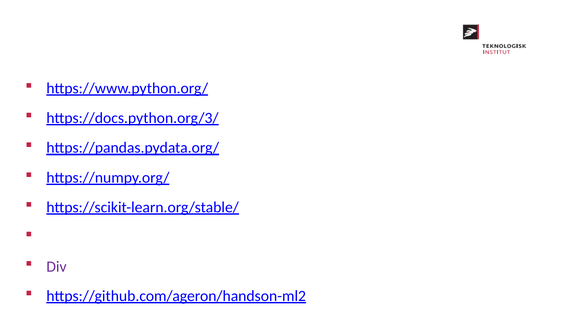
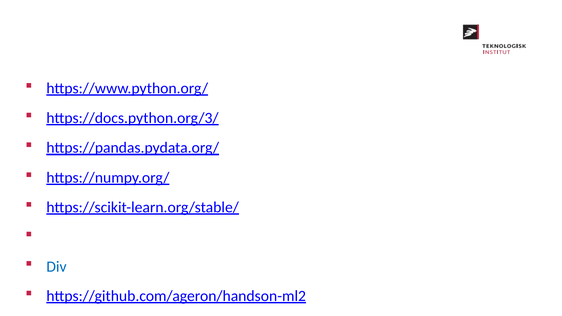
Div colour: purple -> blue
